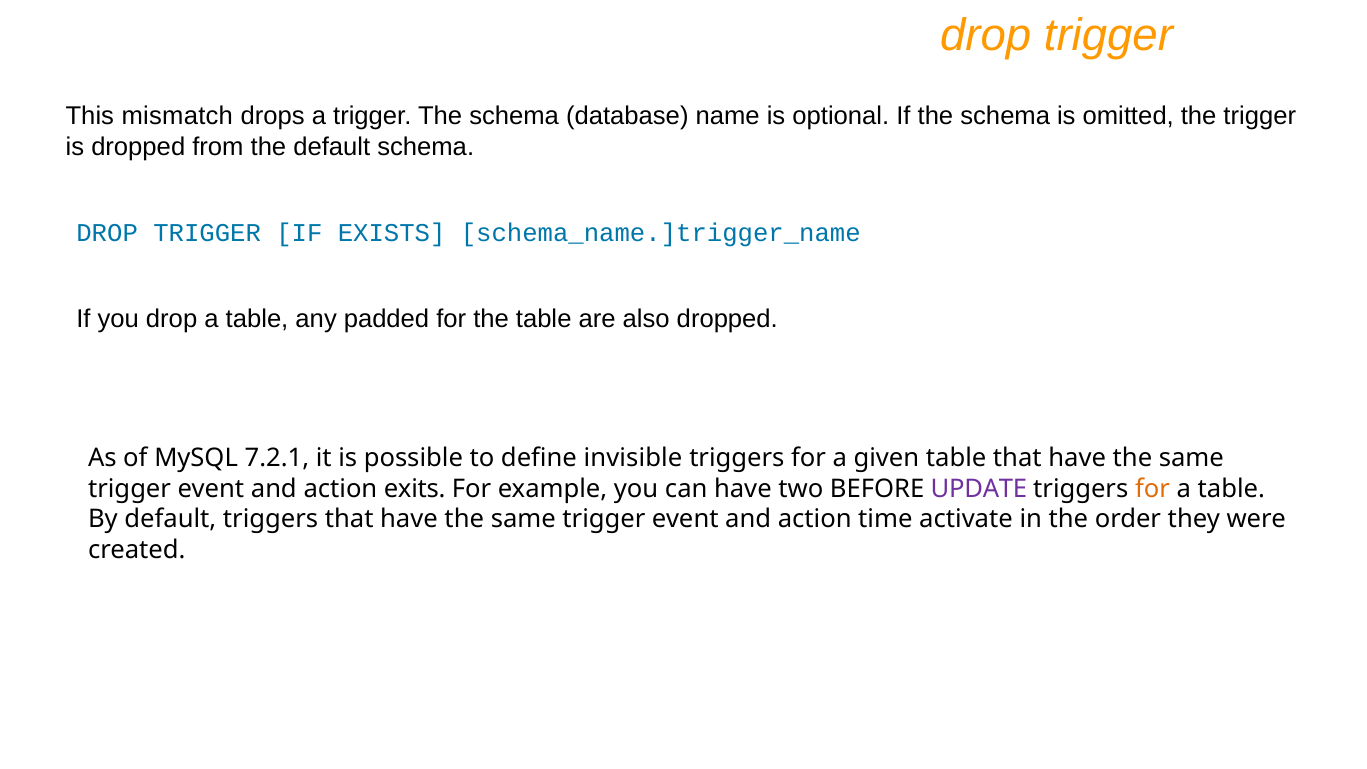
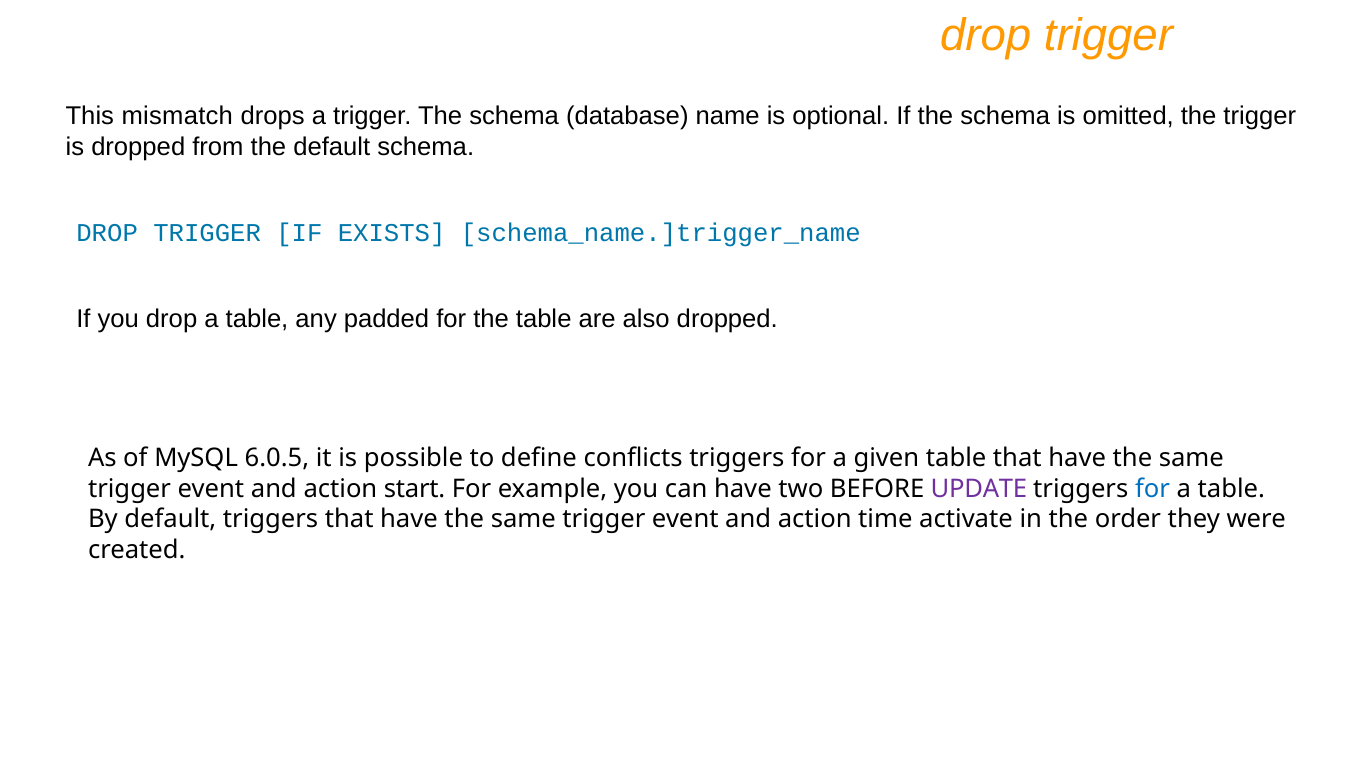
7.2.1: 7.2.1 -> 6.0.5
invisible: invisible -> conflicts
exits: exits -> start
for at (1153, 489) colour: orange -> blue
